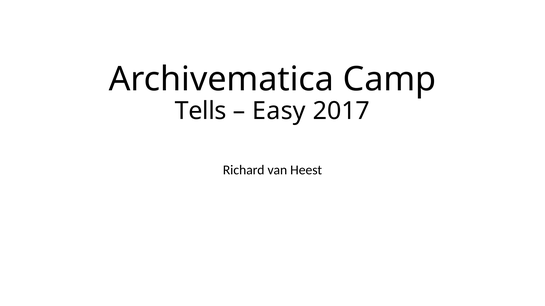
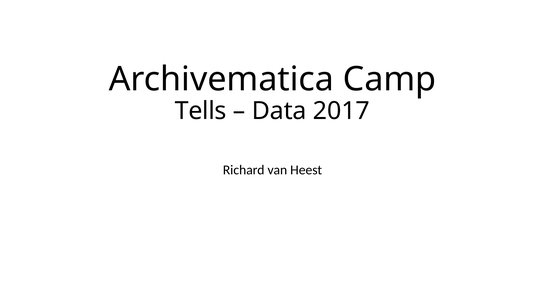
Easy: Easy -> Data
